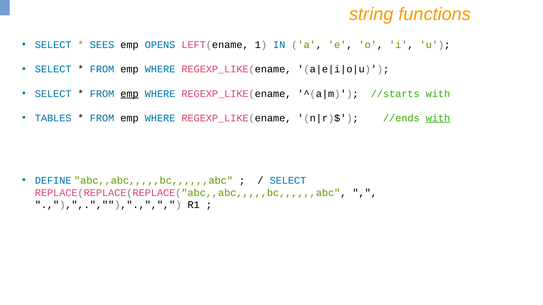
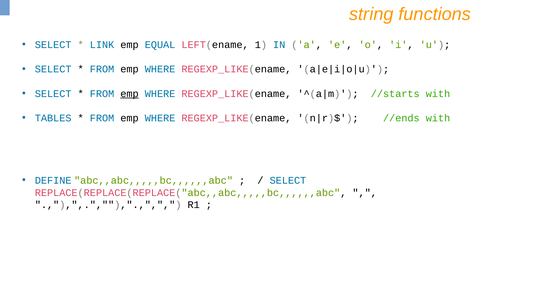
SEES: SEES -> LINK
OPENS: OPENS -> EQUAL
with at (438, 118) underline: present -> none
